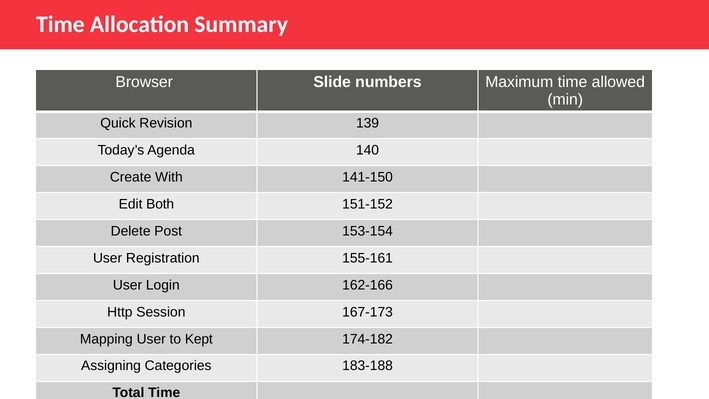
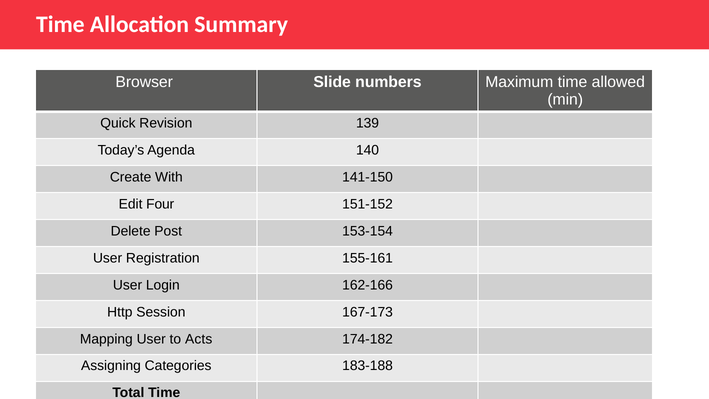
Both: Both -> Four
Kept: Kept -> Acts
